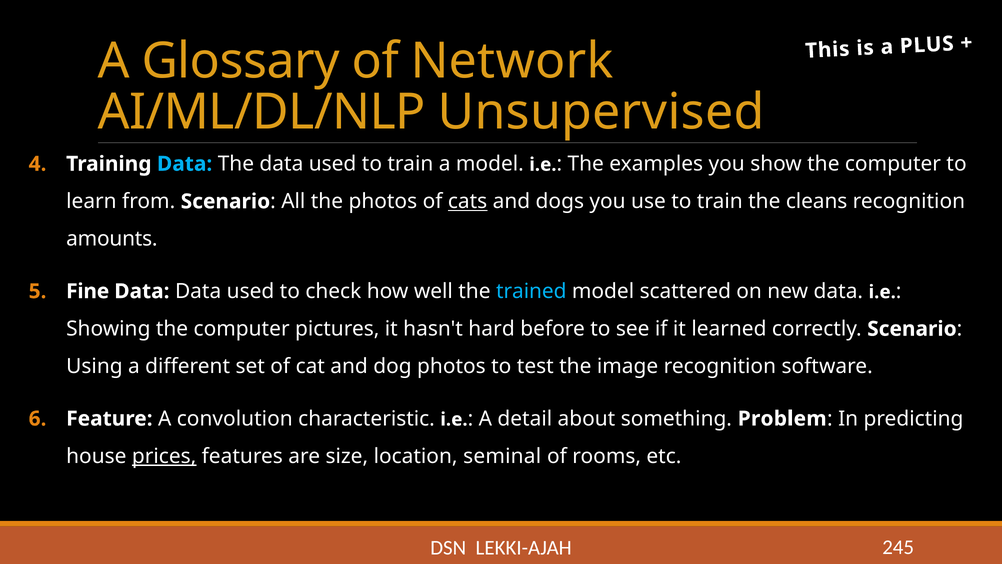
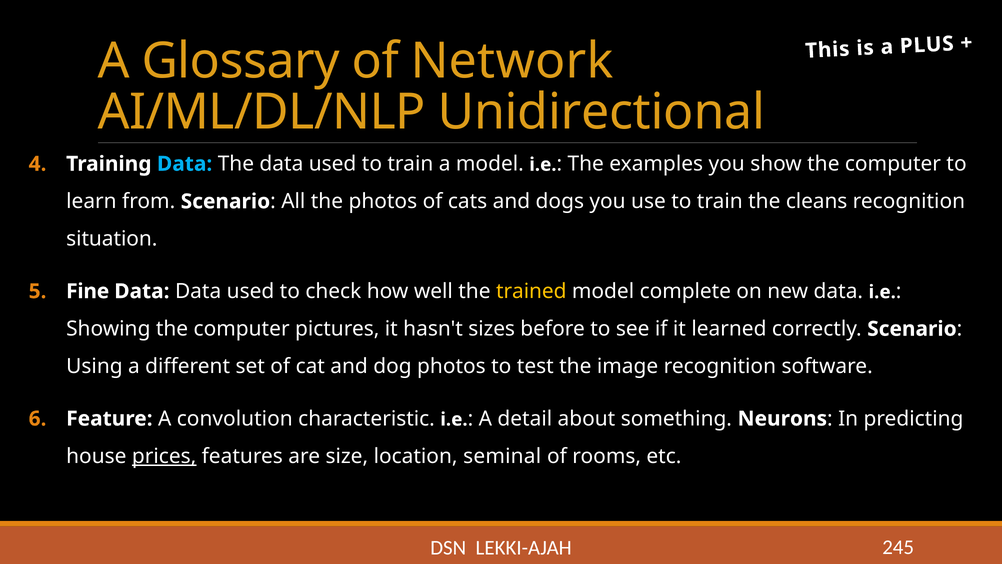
Unsupervised: Unsupervised -> Unidirectional
cats underline: present -> none
amounts: amounts -> situation
trained colour: light blue -> yellow
scattered: scattered -> complete
hard: hard -> sizes
Problem: Problem -> Neurons
